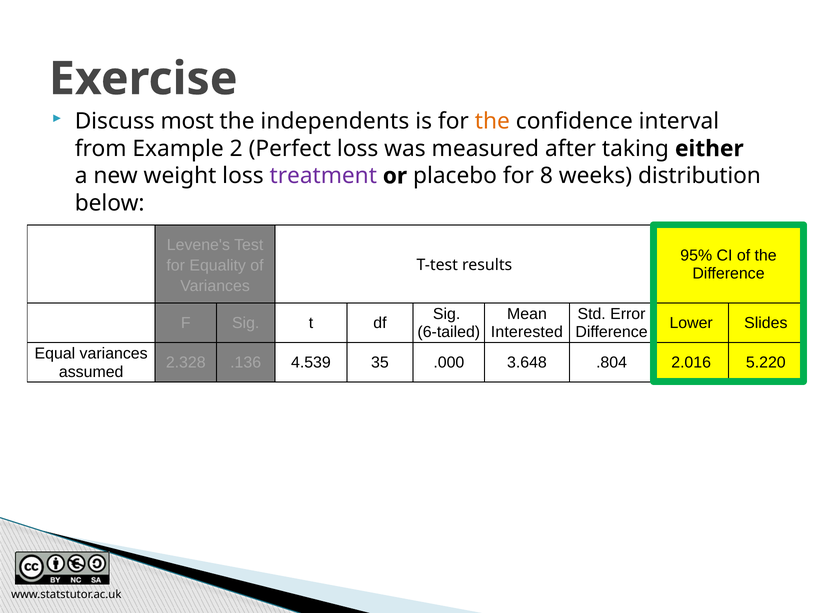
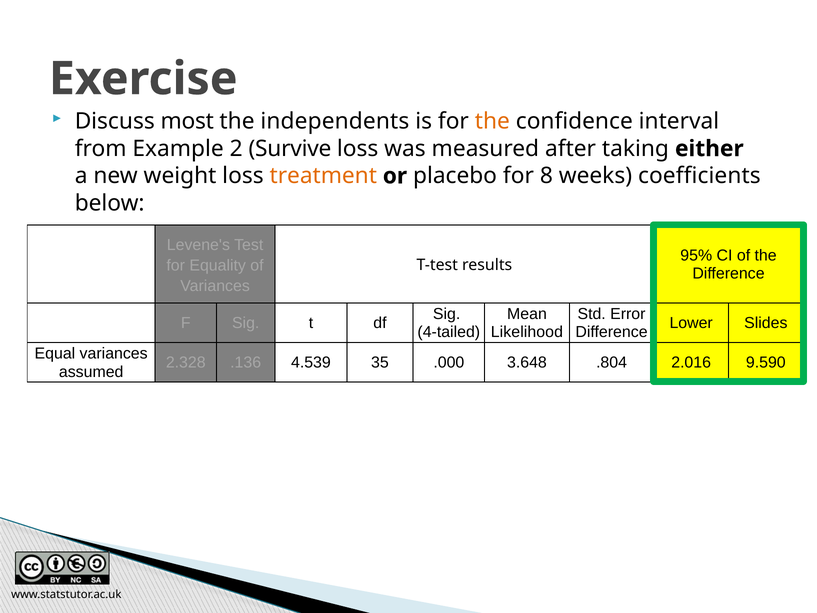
Perfect: Perfect -> Survive
treatment colour: purple -> orange
distribution: distribution -> coefficients
6-tailed: 6-tailed -> 4-tailed
Interested: Interested -> Likelihood
5.220: 5.220 -> 9.590
